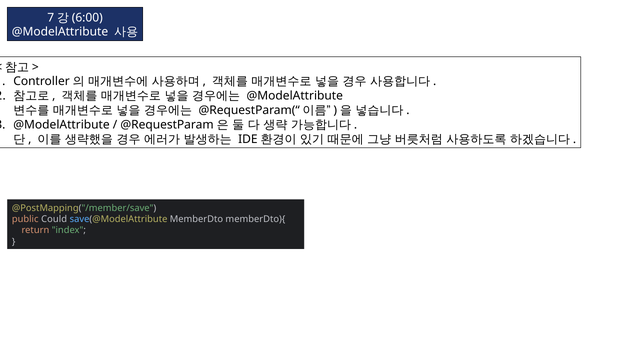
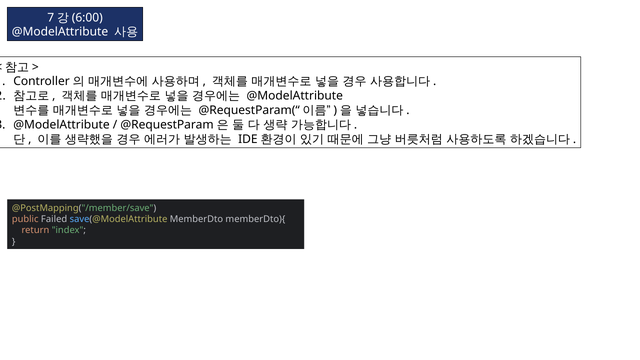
Could: Could -> Failed
